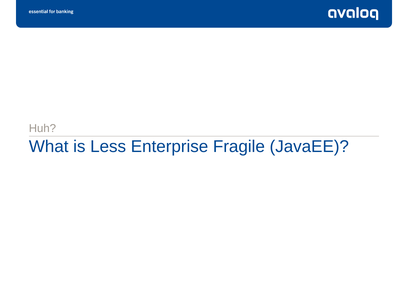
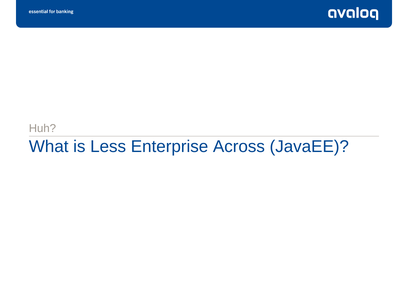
Fragile: Fragile -> Across
